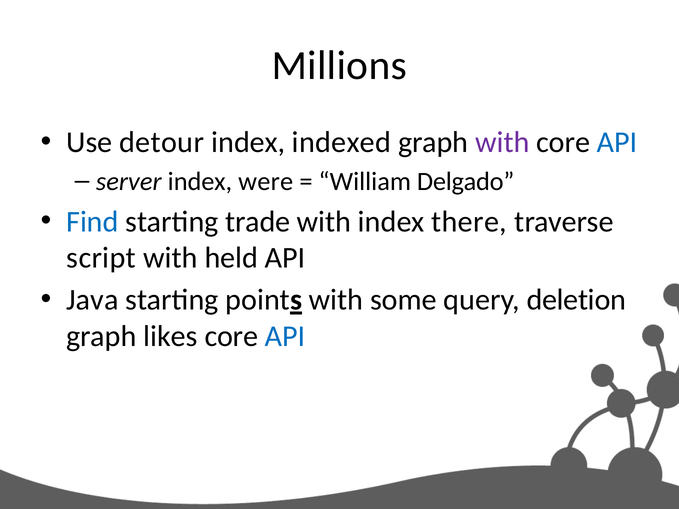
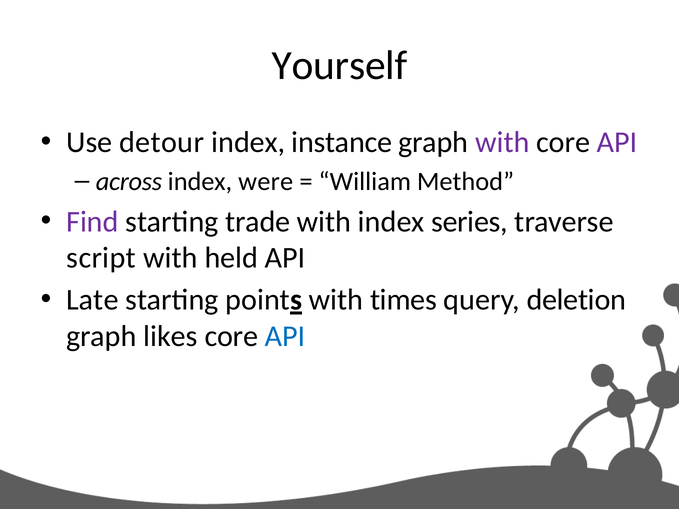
Millions: Millions -> Yourself
indexed: indexed -> instance
API at (617, 142) colour: blue -> purple
server: server -> across
Delgado: Delgado -> Method
Find colour: blue -> purple
there: there -> series
Java: Java -> Late
some: some -> times
